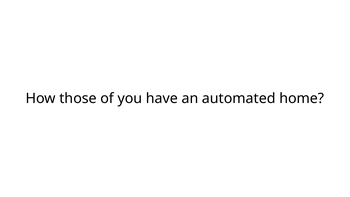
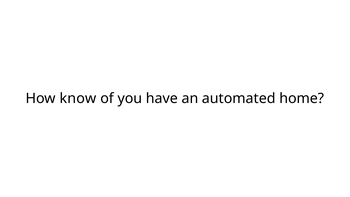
those: those -> know
